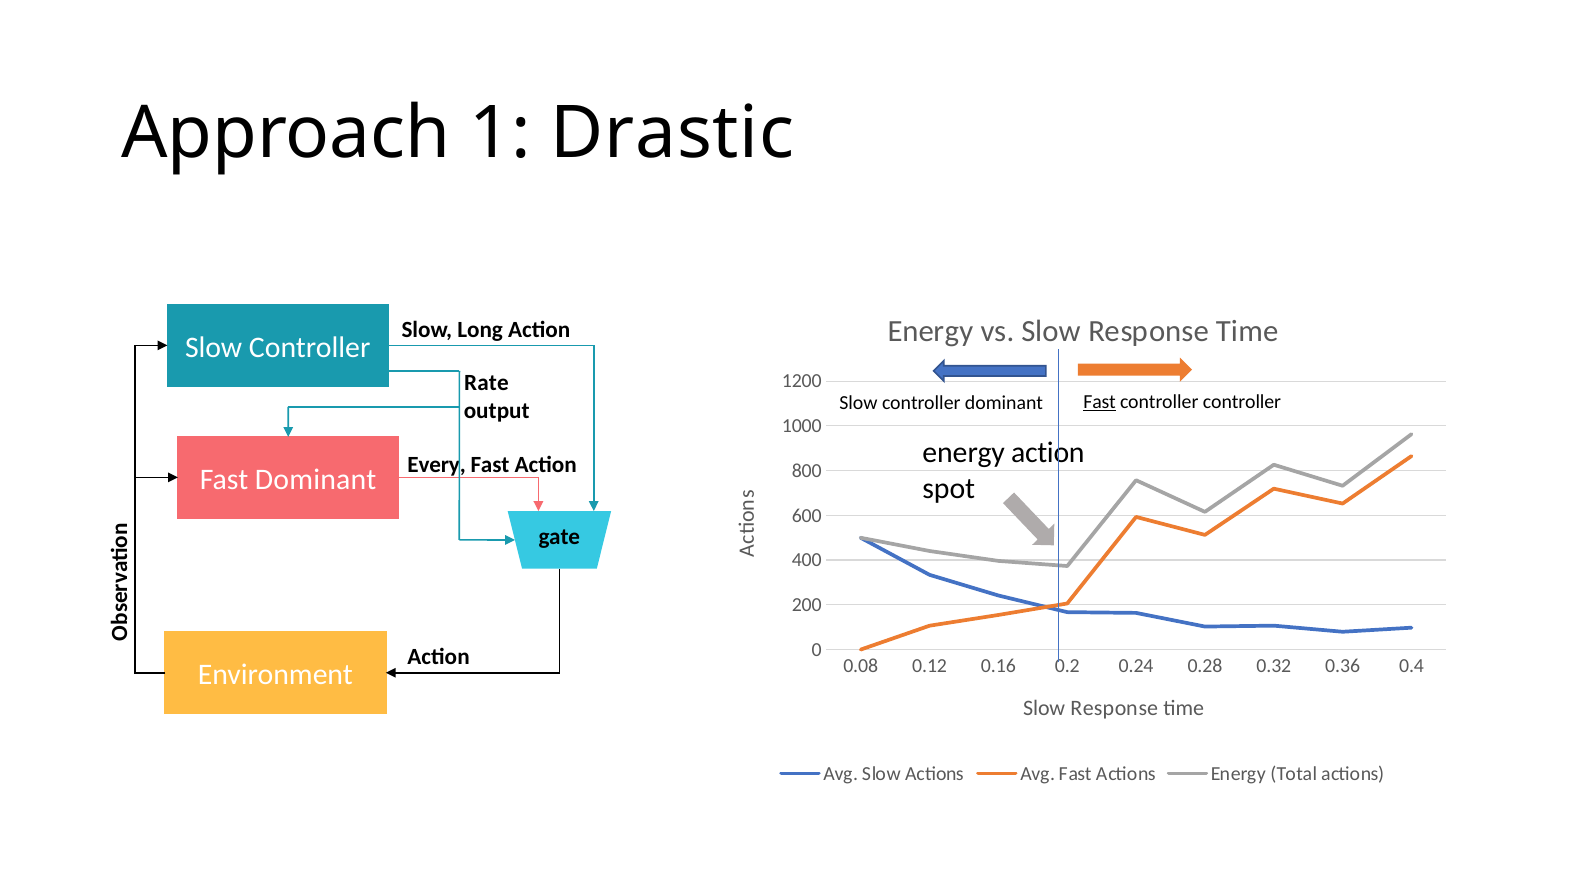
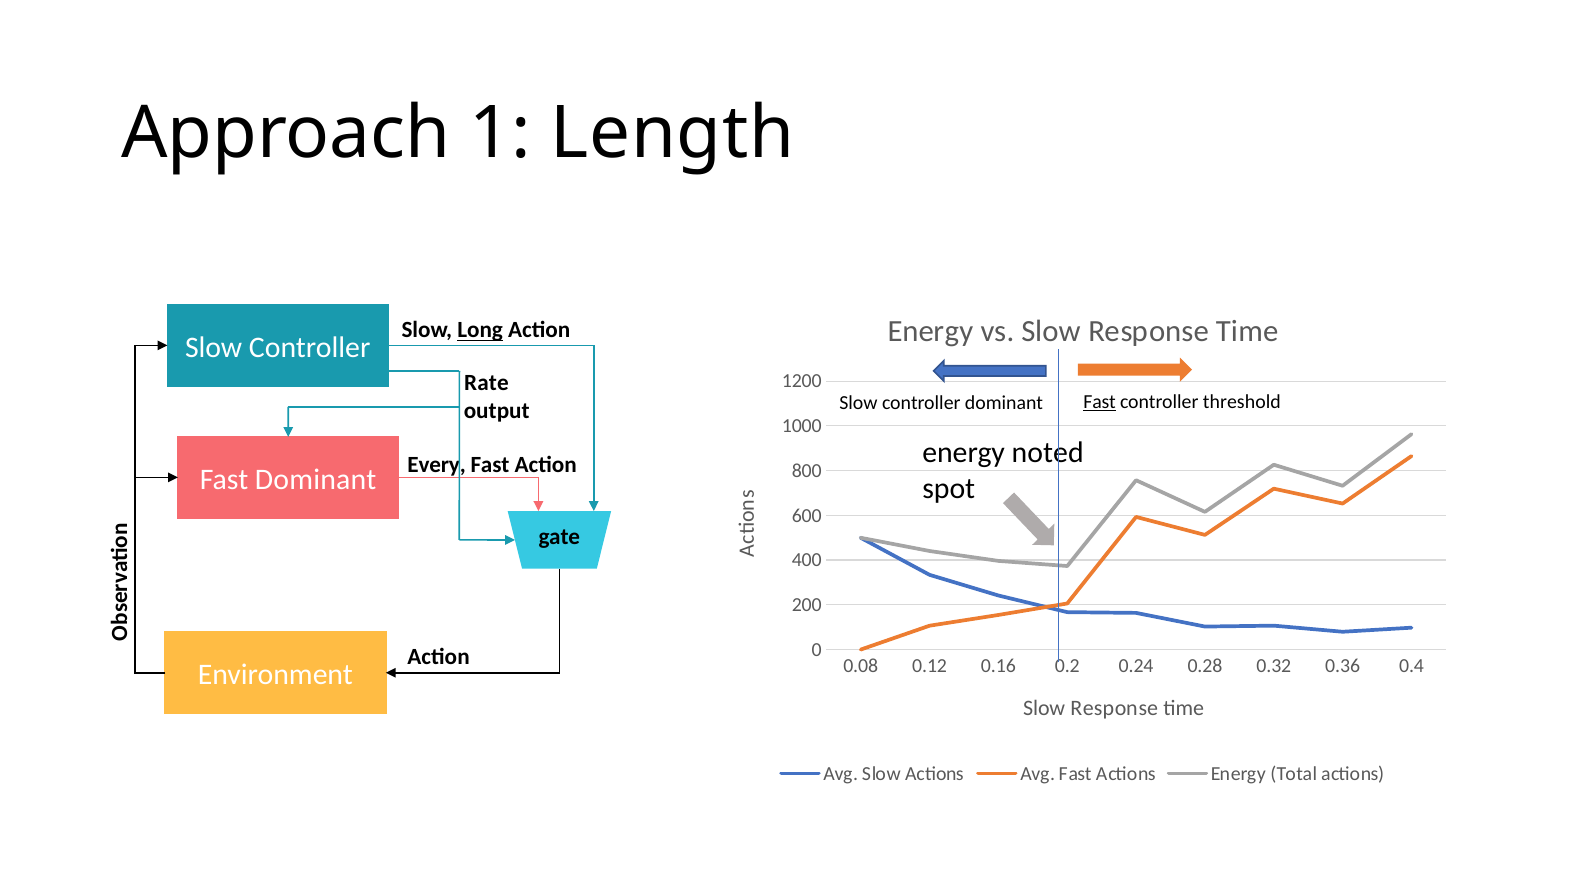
Drastic: Drastic -> Length
Long underline: none -> present
controller controller: controller -> threshold
energy action: action -> noted
